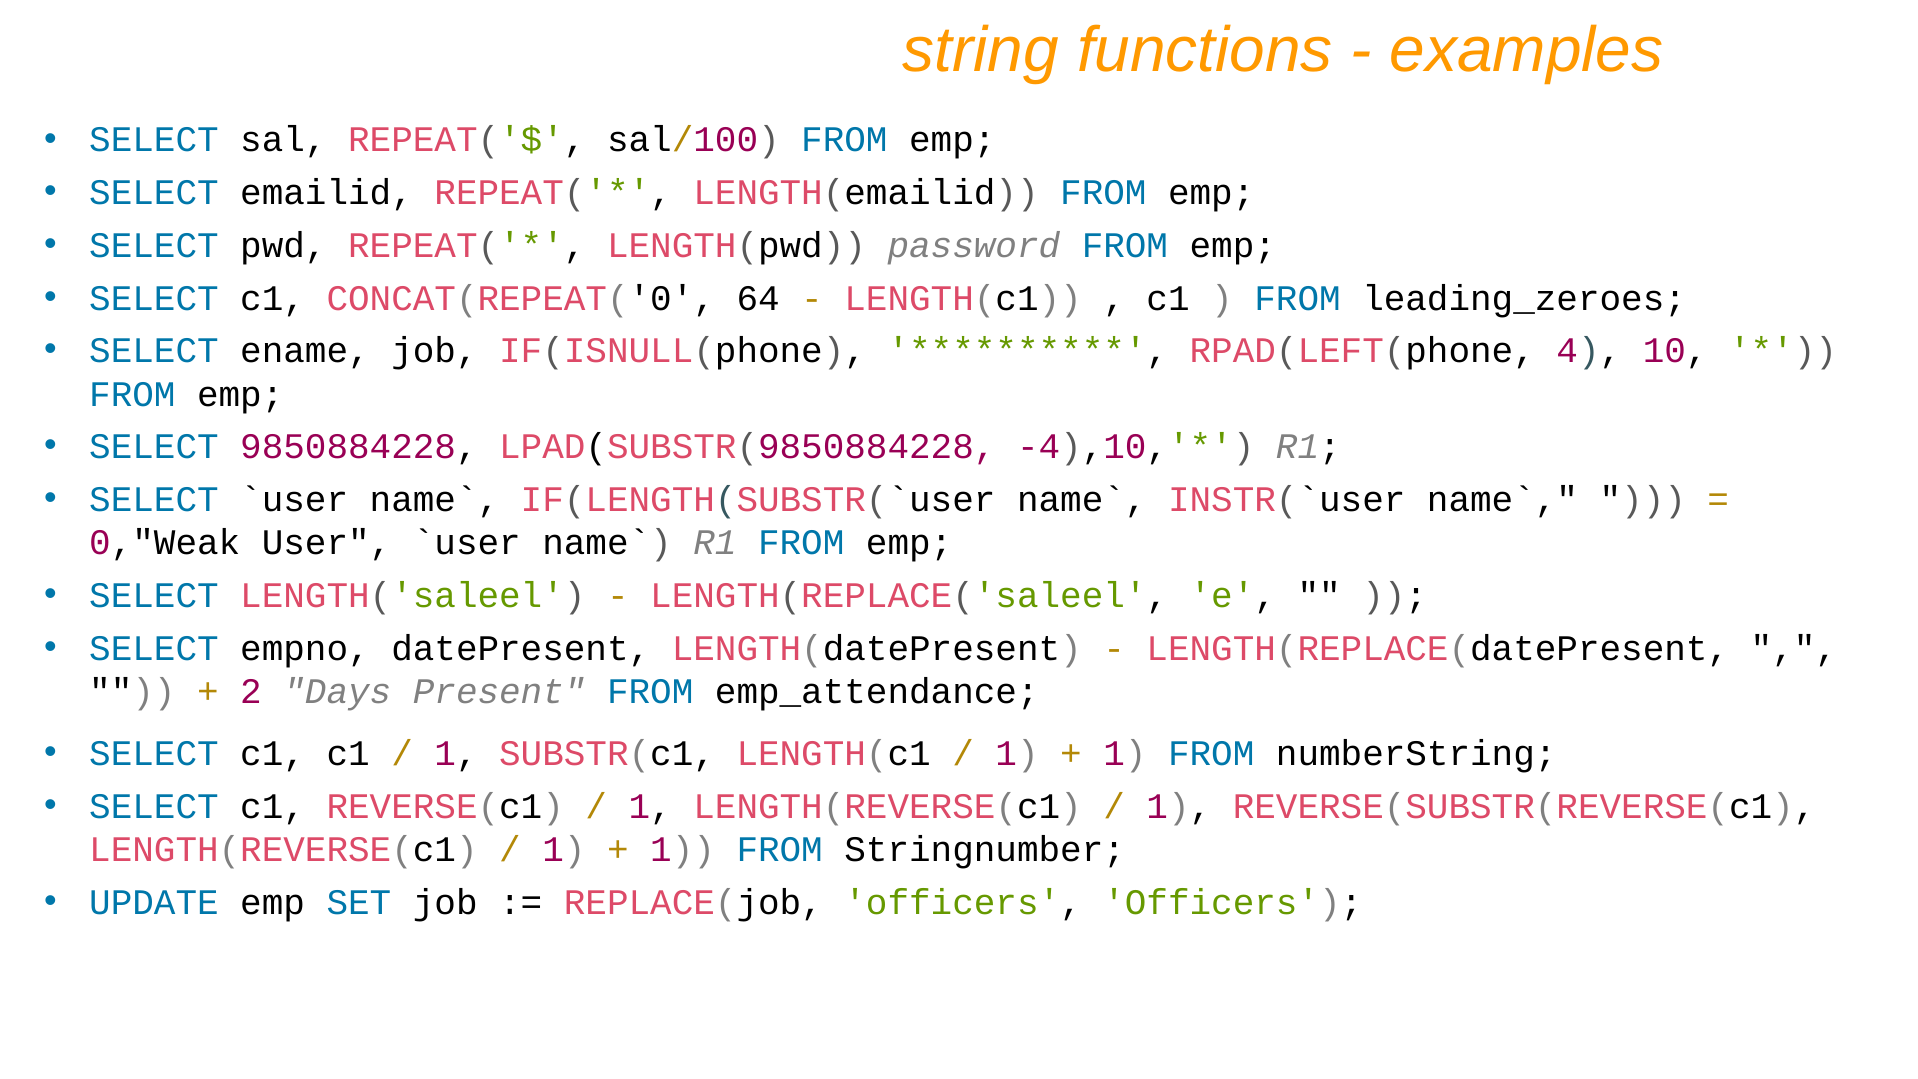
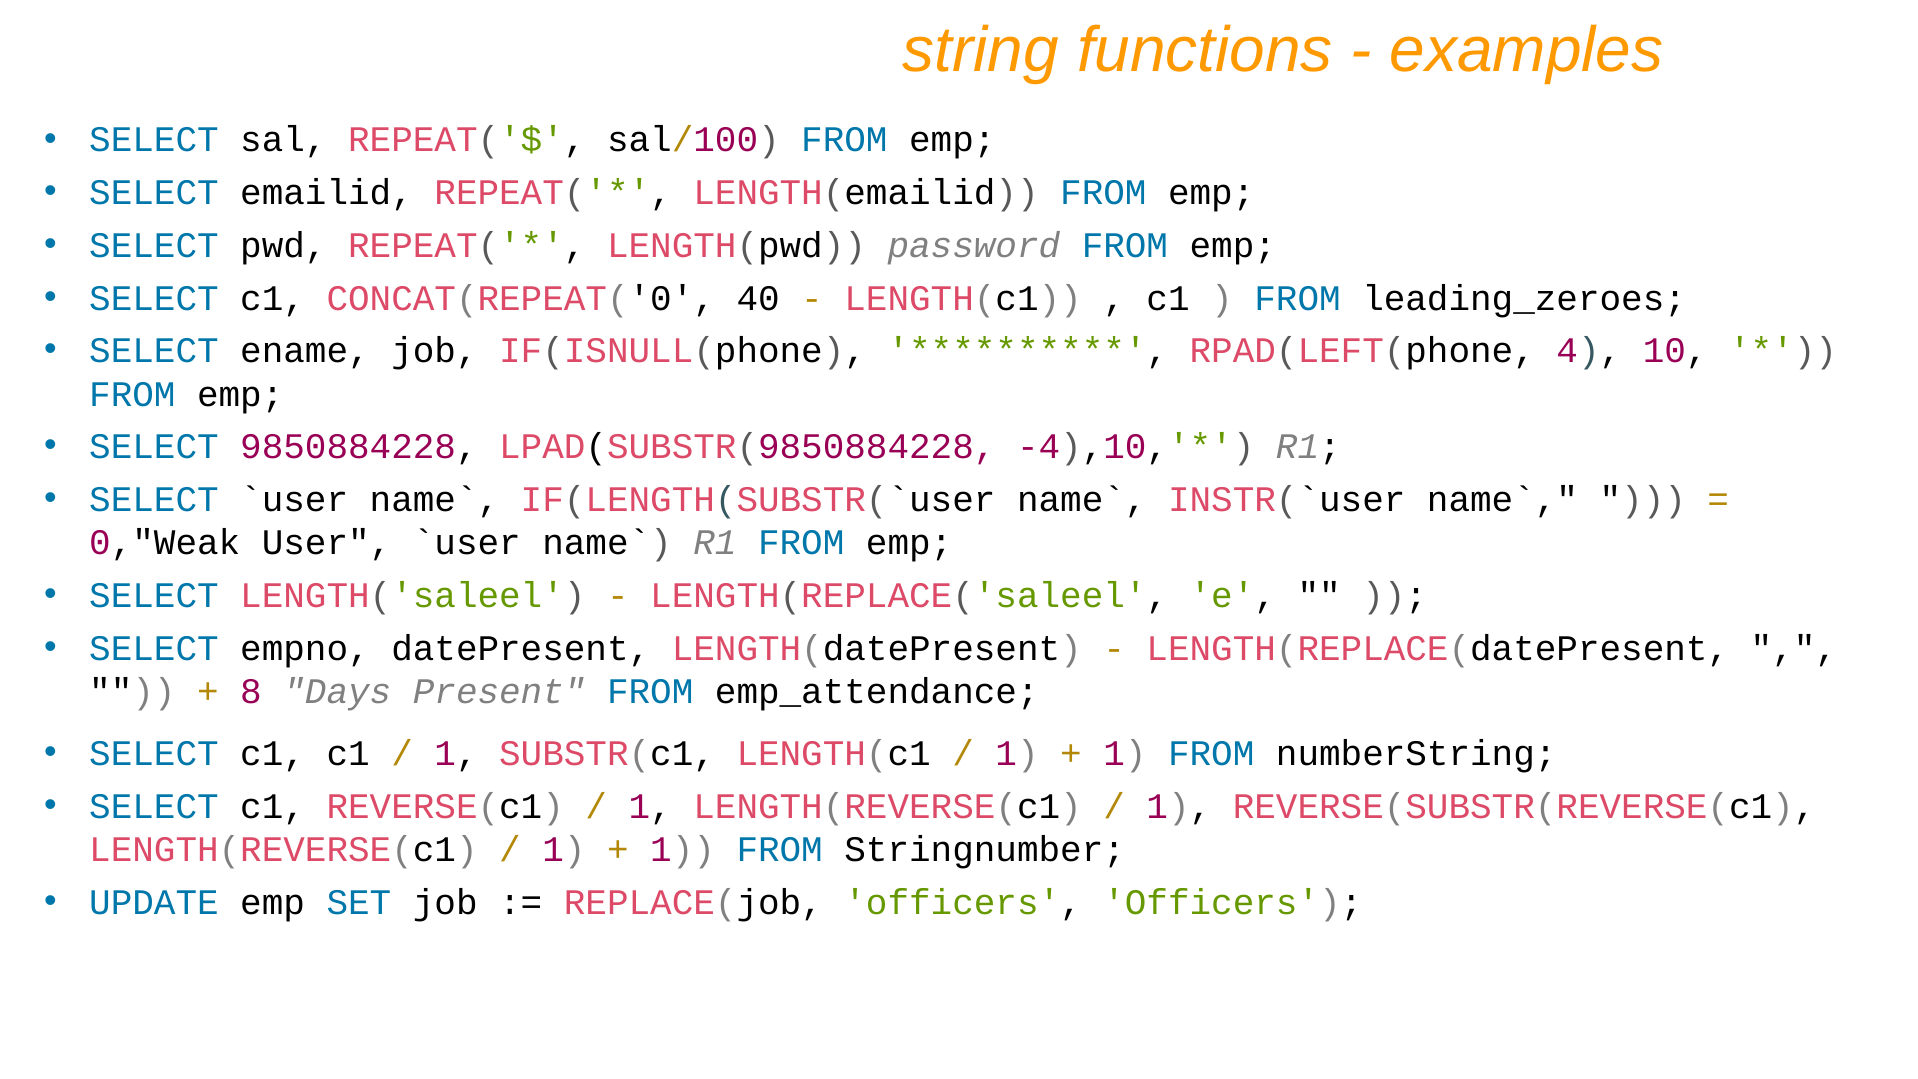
64: 64 -> 40
2: 2 -> 8
